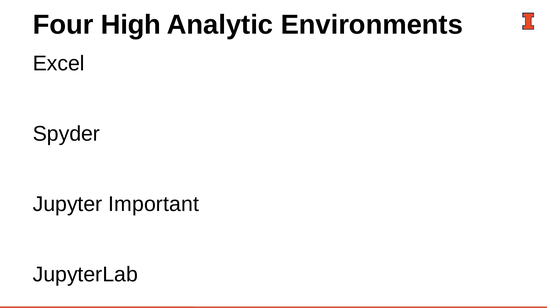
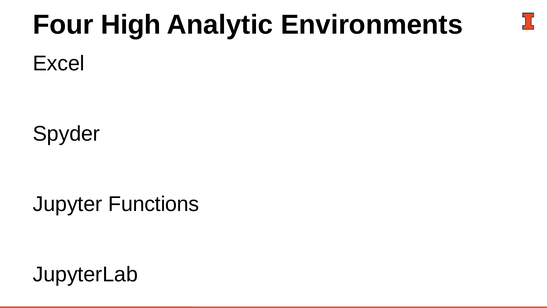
Important: Important -> Functions
